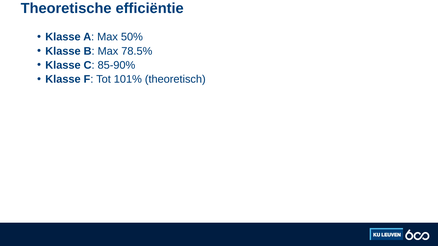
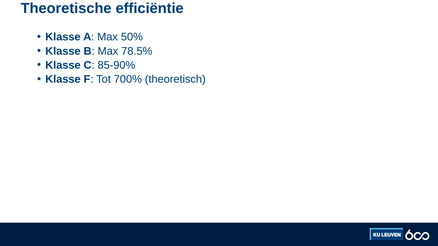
101%: 101% -> 700%
